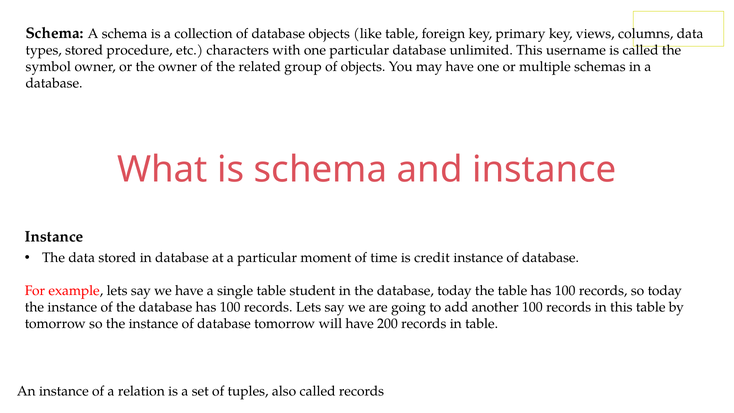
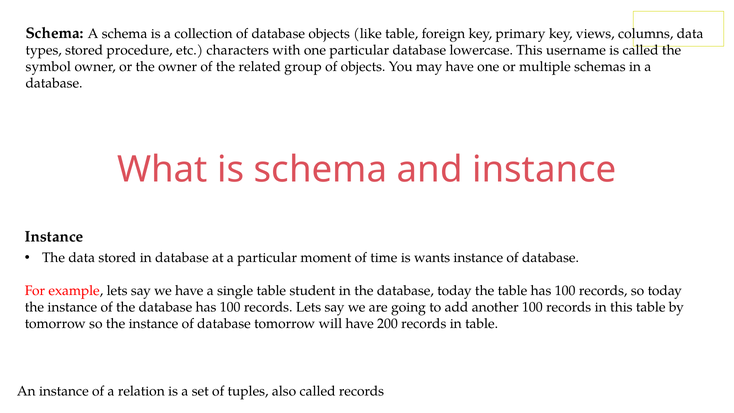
unlimited: unlimited -> lowercase
credit: credit -> wants
